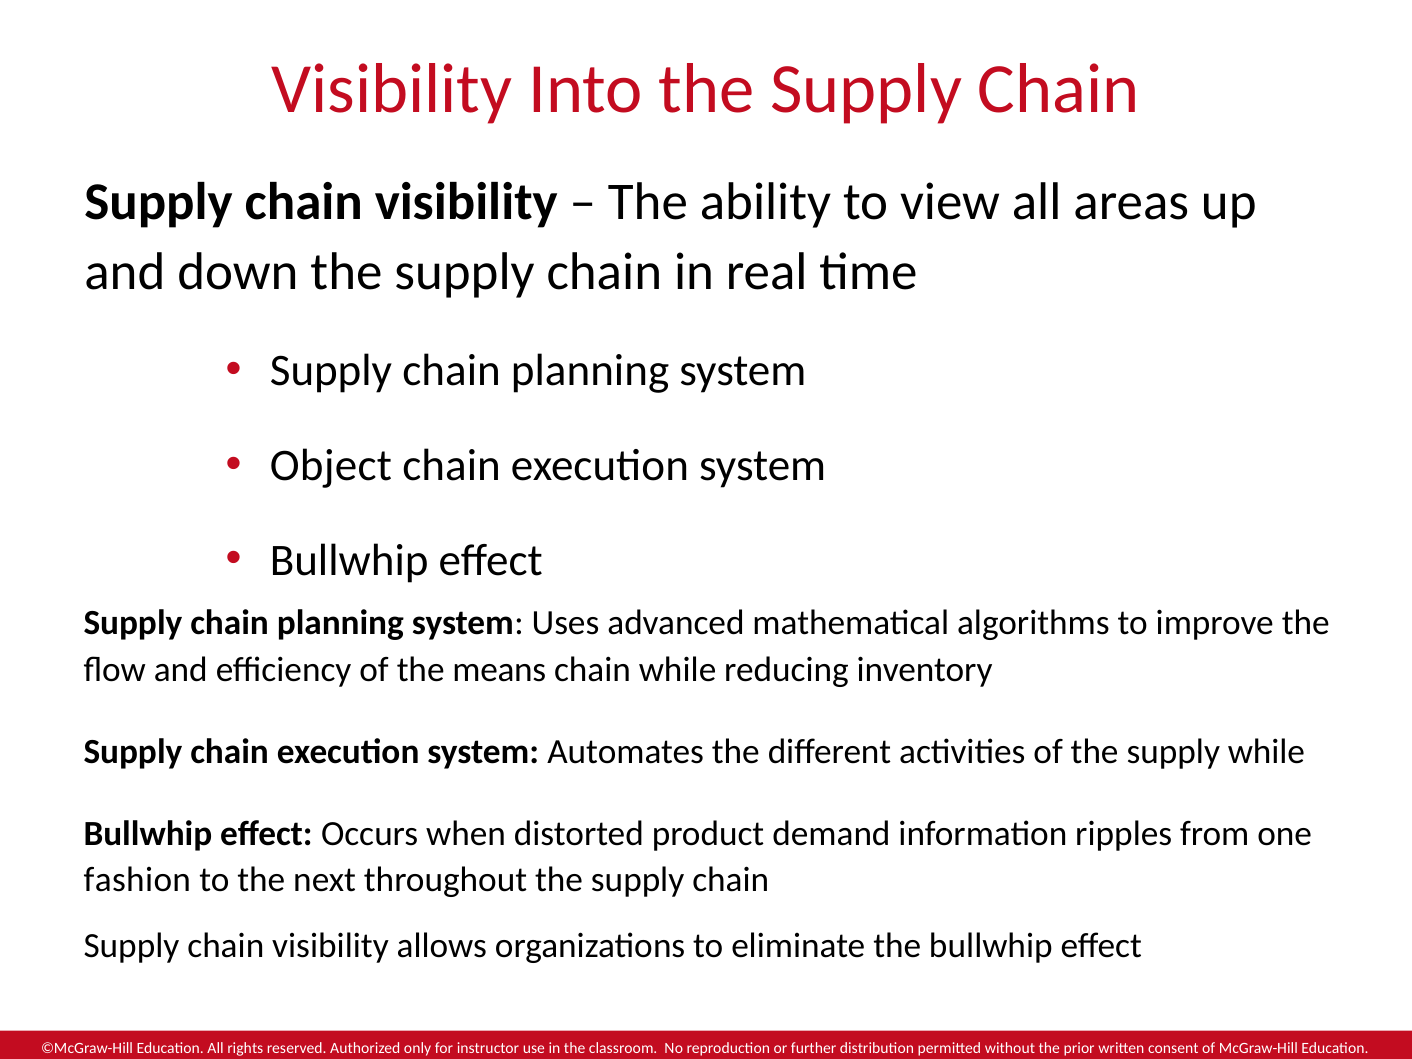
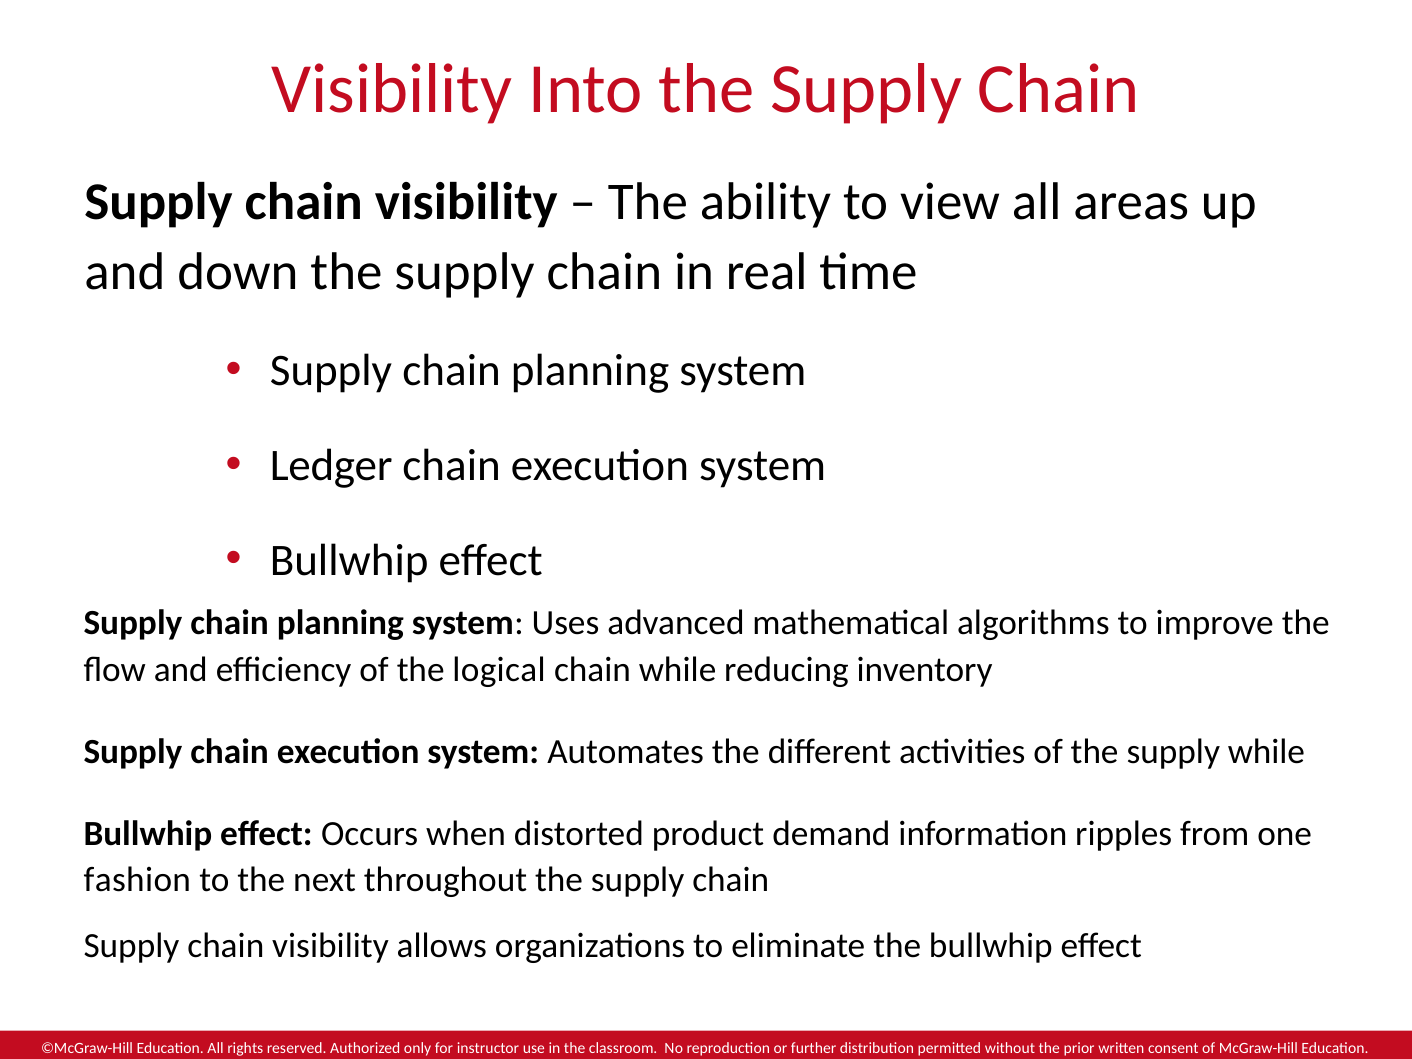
Object: Object -> Ledger
means: means -> logical
